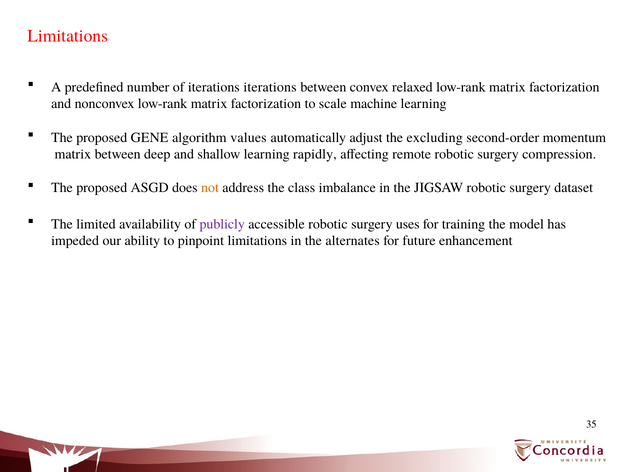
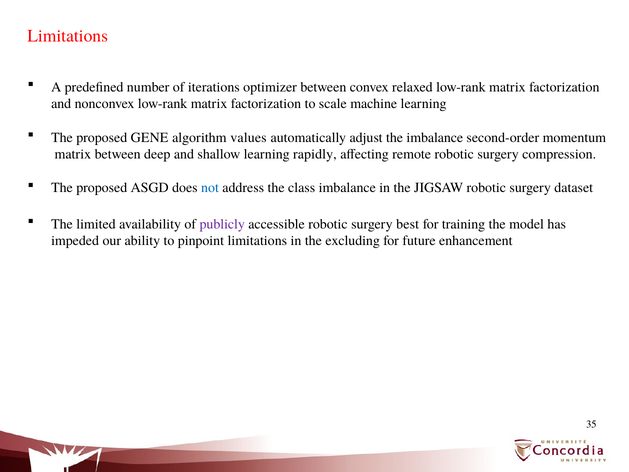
iterations iterations: iterations -> optimizer
the excluding: excluding -> imbalance
not colour: orange -> blue
uses: uses -> best
alternates: alternates -> excluding
